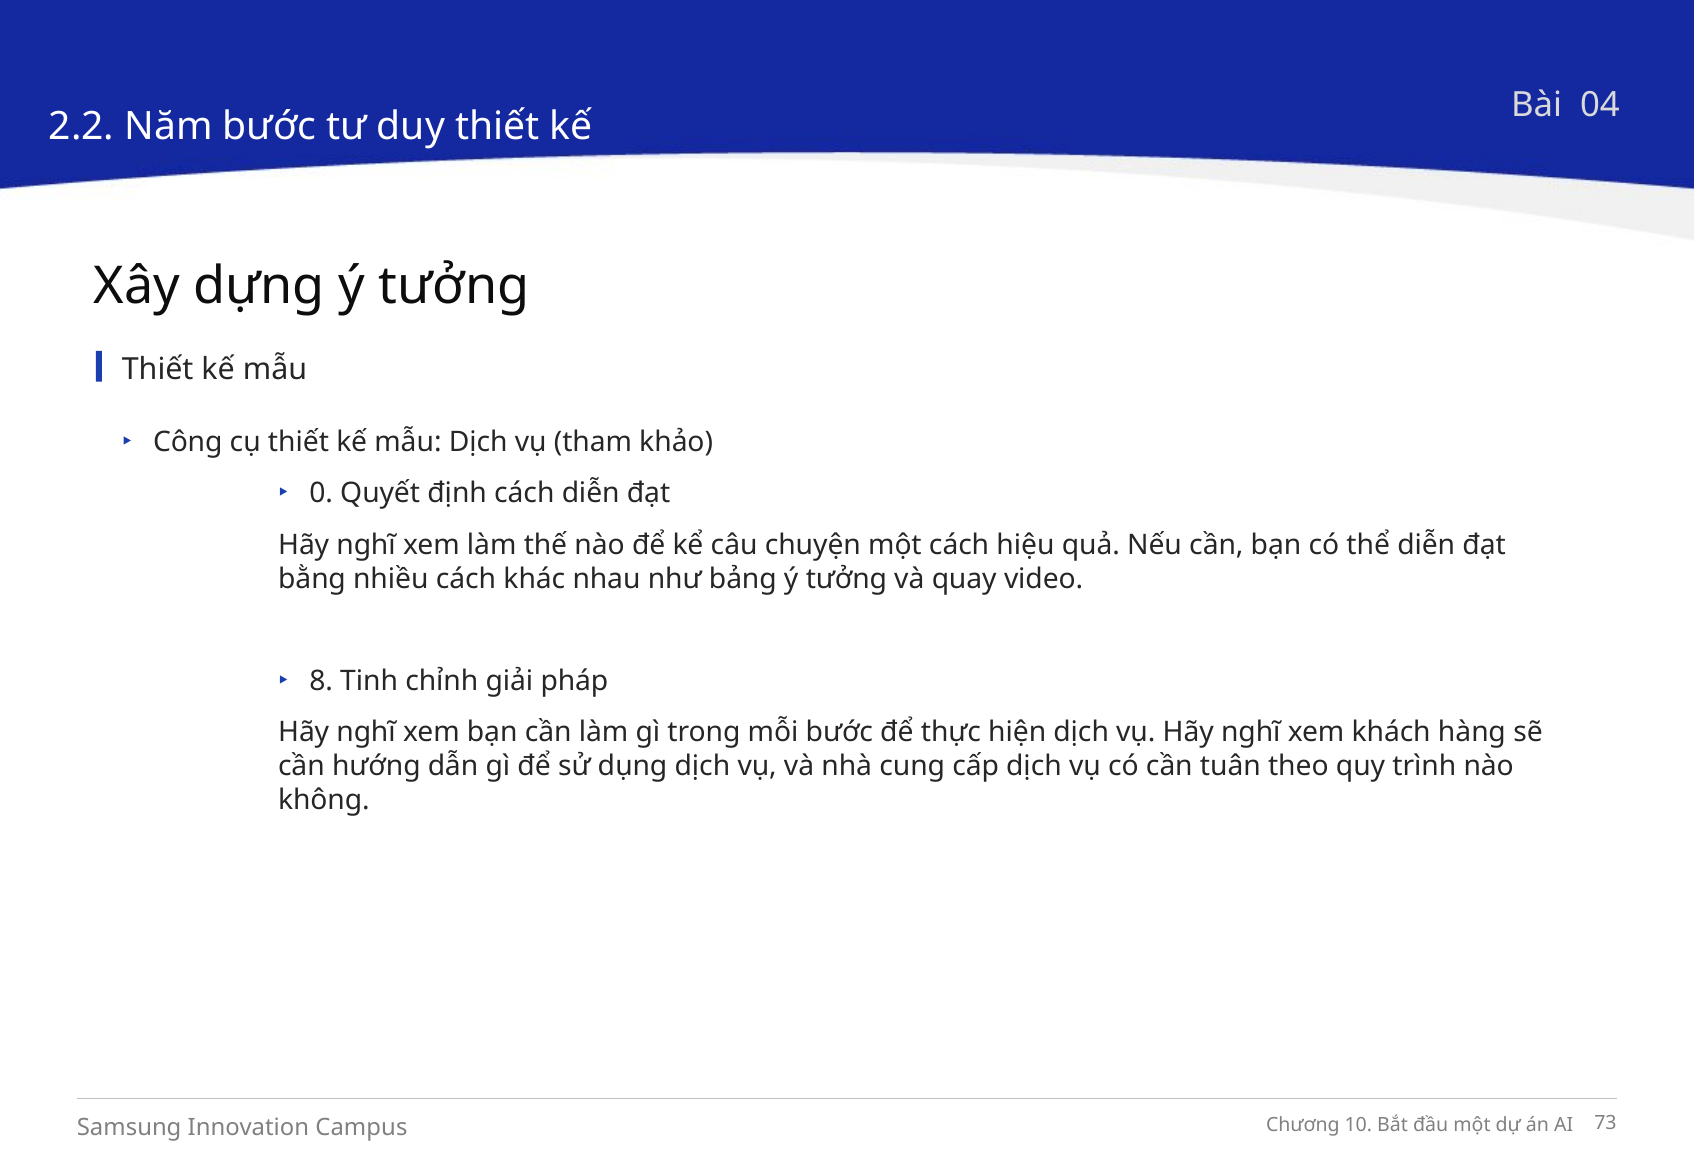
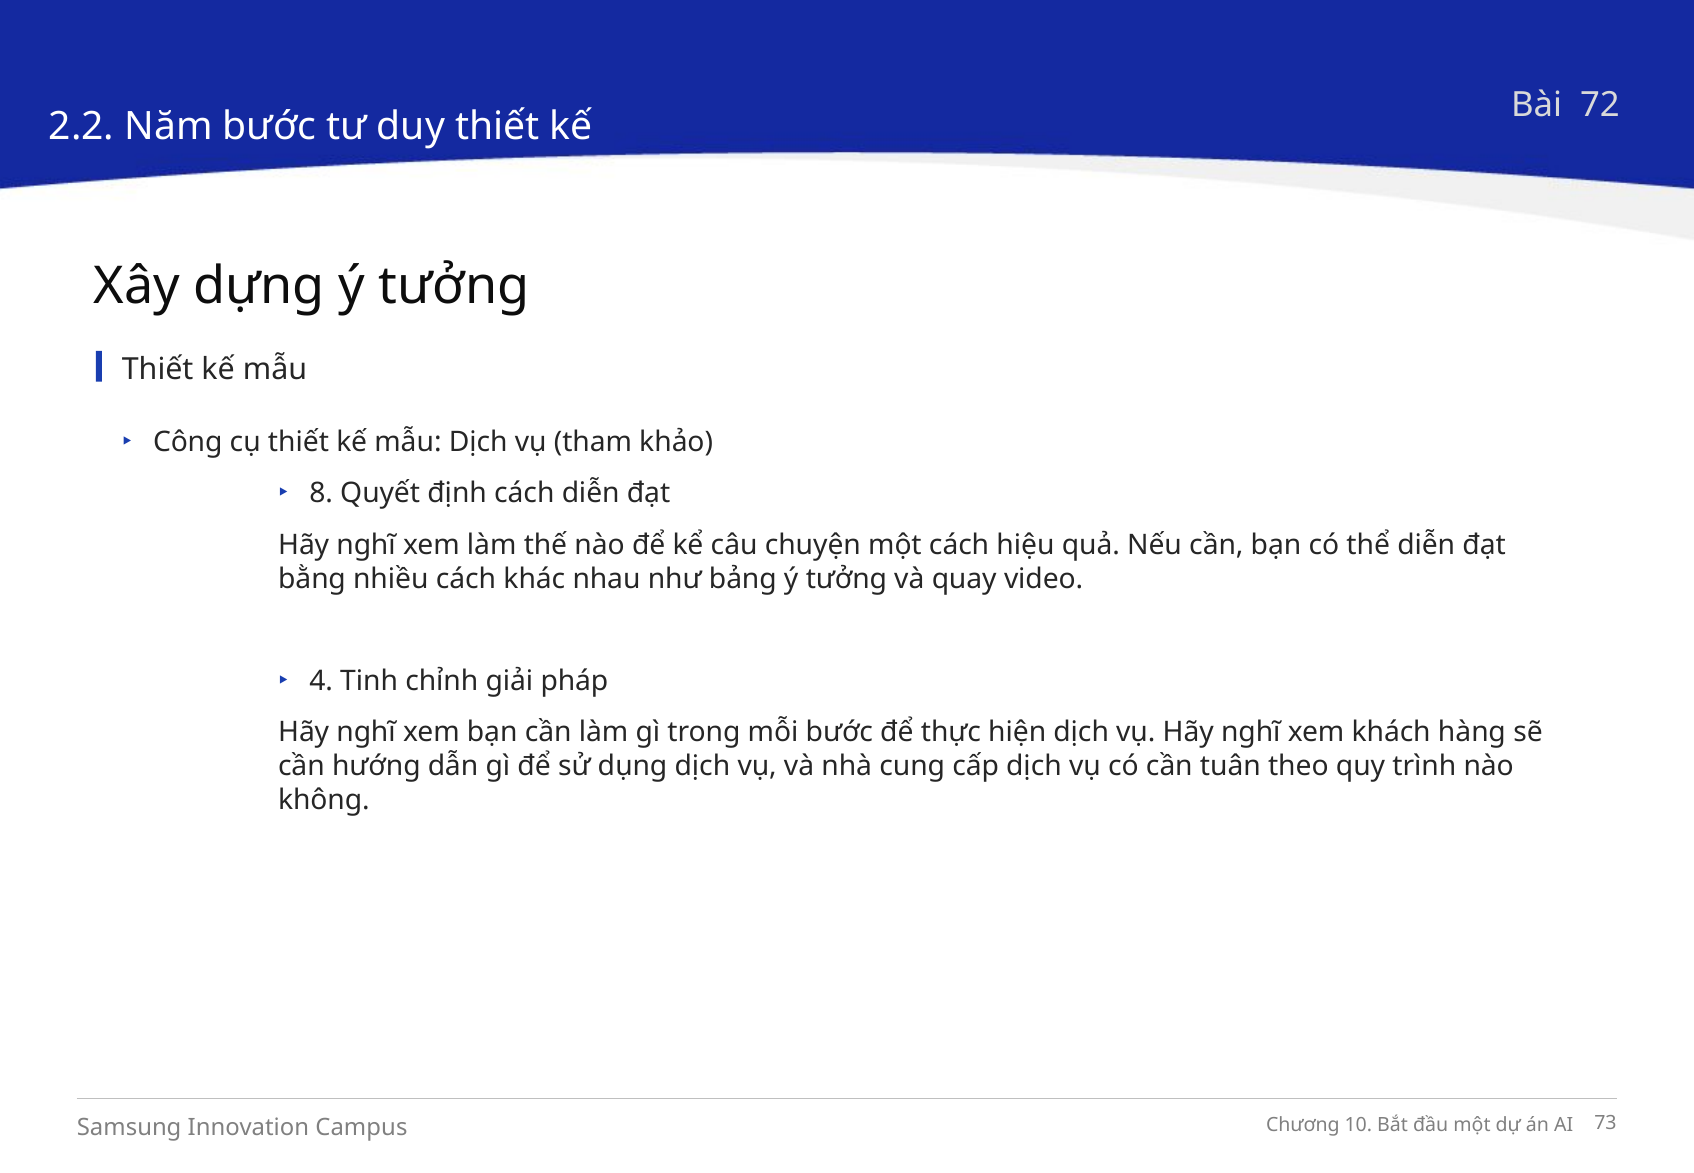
04: 04 -> 72
0: 0 -> 8
8: 8 -> 4
